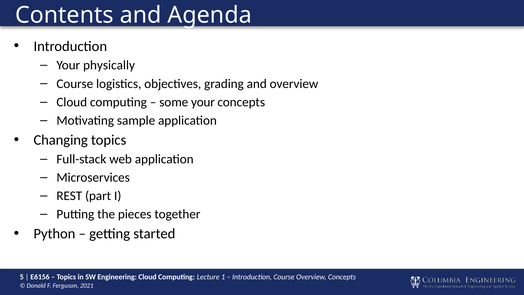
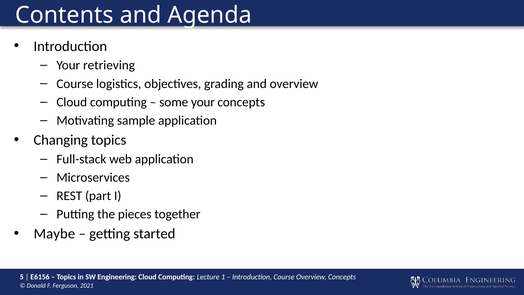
physically: physically -> retrieving
Python: Python -> Maybe
